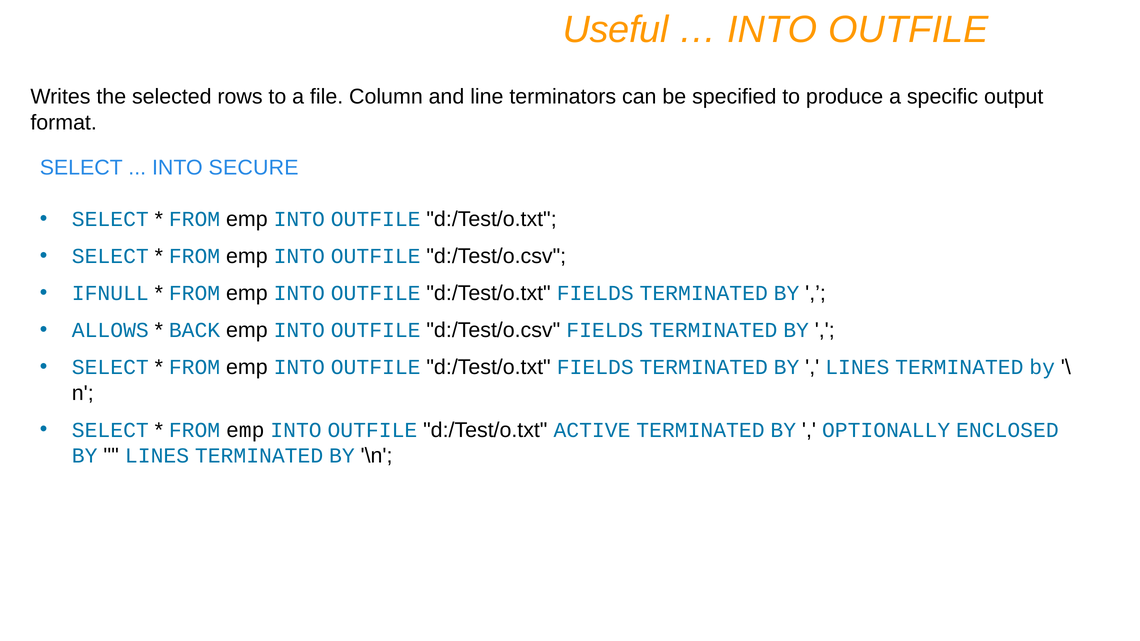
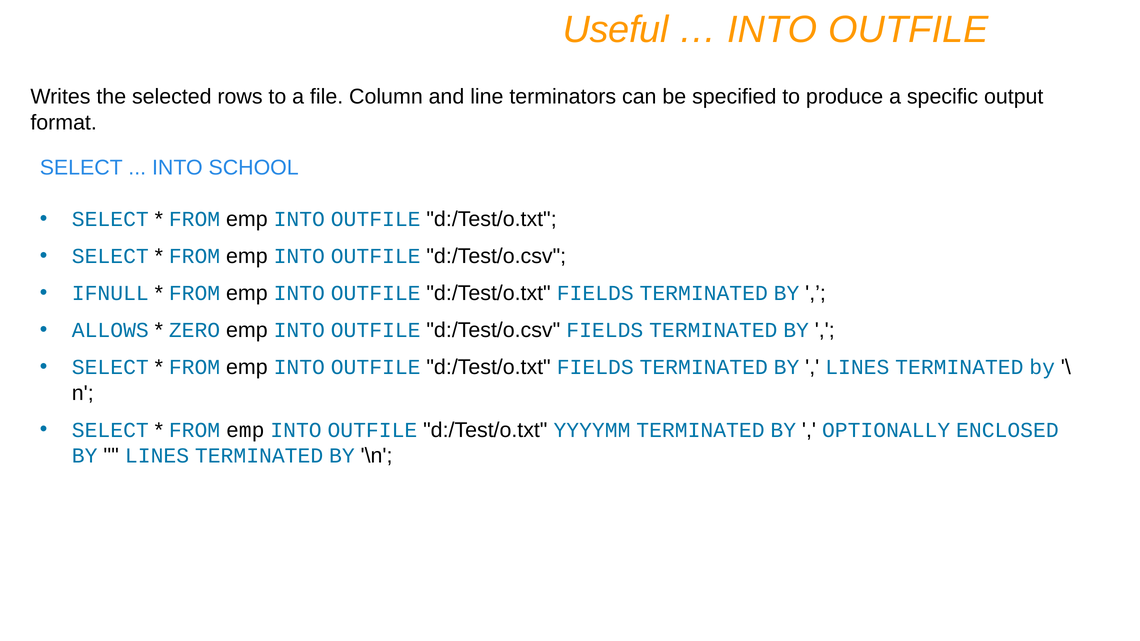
SECURE: SECURE -> SCHOOL
BACK: BACK -> ZERO
ACTIVE: ACTIVE -> YYYYMM
